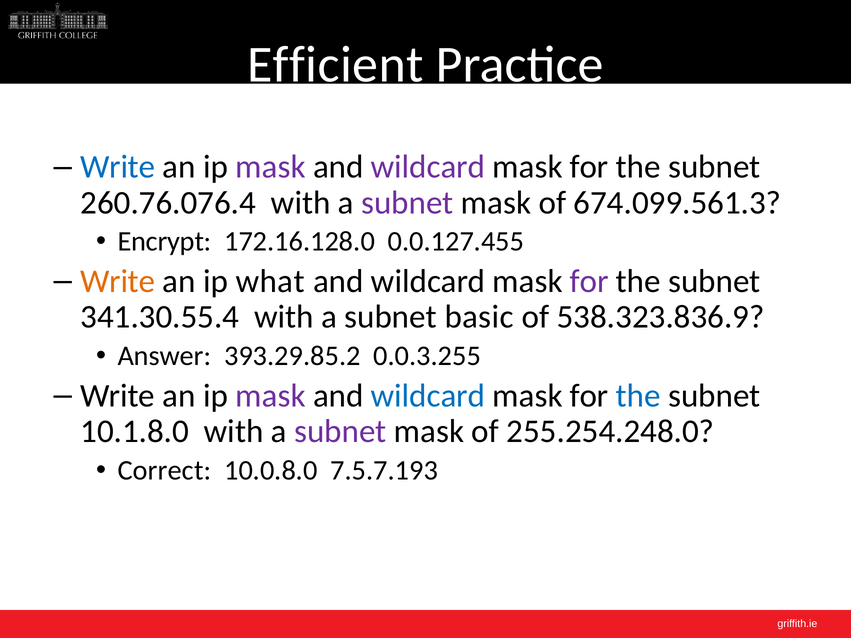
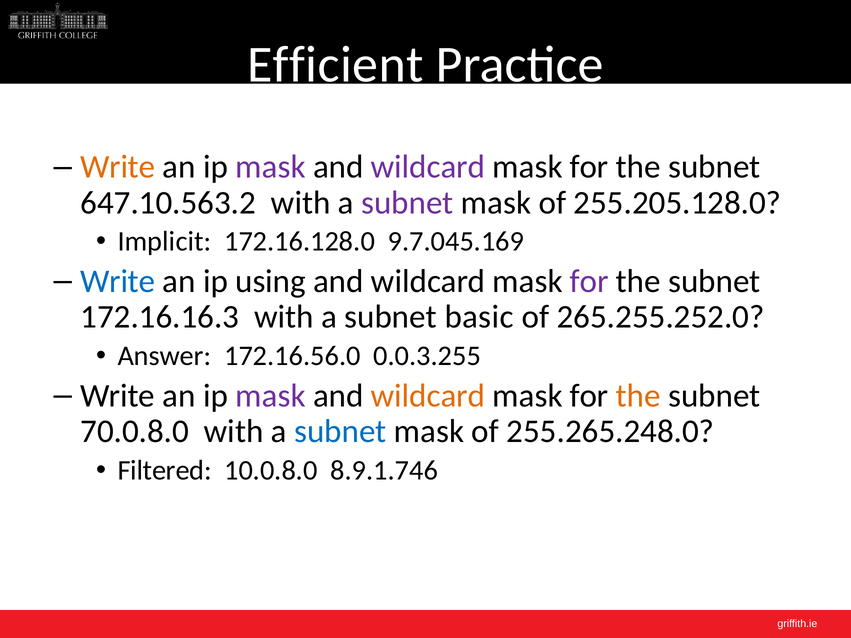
Write at (118, 167) colour: blue -> orange
260.76.076.4: 260.76.076.4 -> 647.10.563.2
674.099.561.3: 674.099.561.3 -> 255.205.128.0
Encrypt: Encrypt -> Implicit
0.0.127.455: 0.0.127.455 -> 9.7.045.169
Write at (118, 281) colour: orange -> blue
what: what -> using
341.30.55.4: 341.30.55.4 -> 172.16.16.3
538.323.836.9: 538.323.836.9 -> 265.255.252.0
393.29.85.2: 393.29.85.2 -> 172.16.56.0
wildcard at (428, 396) colour: blue -> orange
the at (638, 396) colour: blue -> orange
10.1.8.0: 10.1.8.0 -> 70.0.8.0
subnet at (340, 432) colour: purple -> blue
255.254.248.0: 255.254.248.0 -> 255.265.248.0
Correct: Correct -> Filtered
7.5.7.193: 7.5.7.193 -> 8.9.1.746
